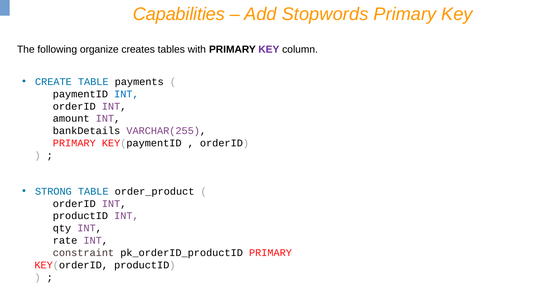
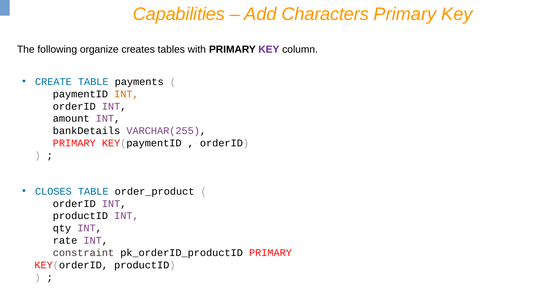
Stopwords: Stopwords -> Characters
INT at (126, 94) colour: blue -> orange
STRONG: STRONG -> CLOSES
